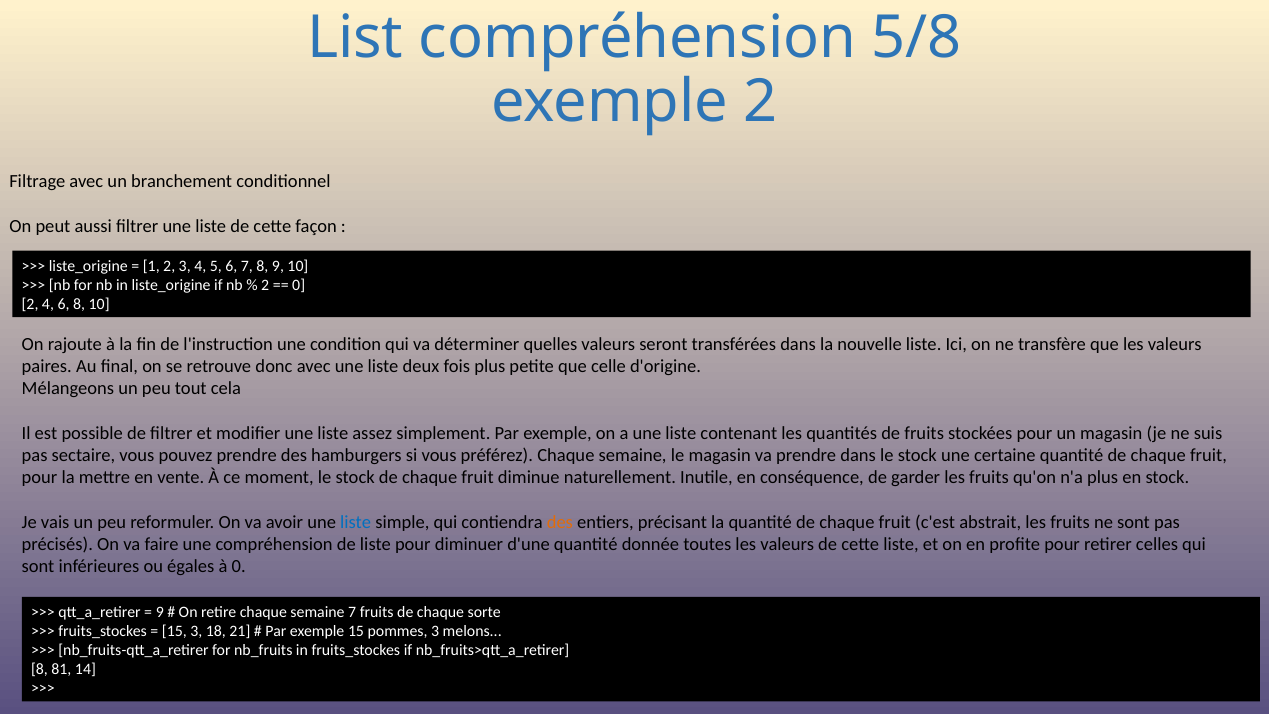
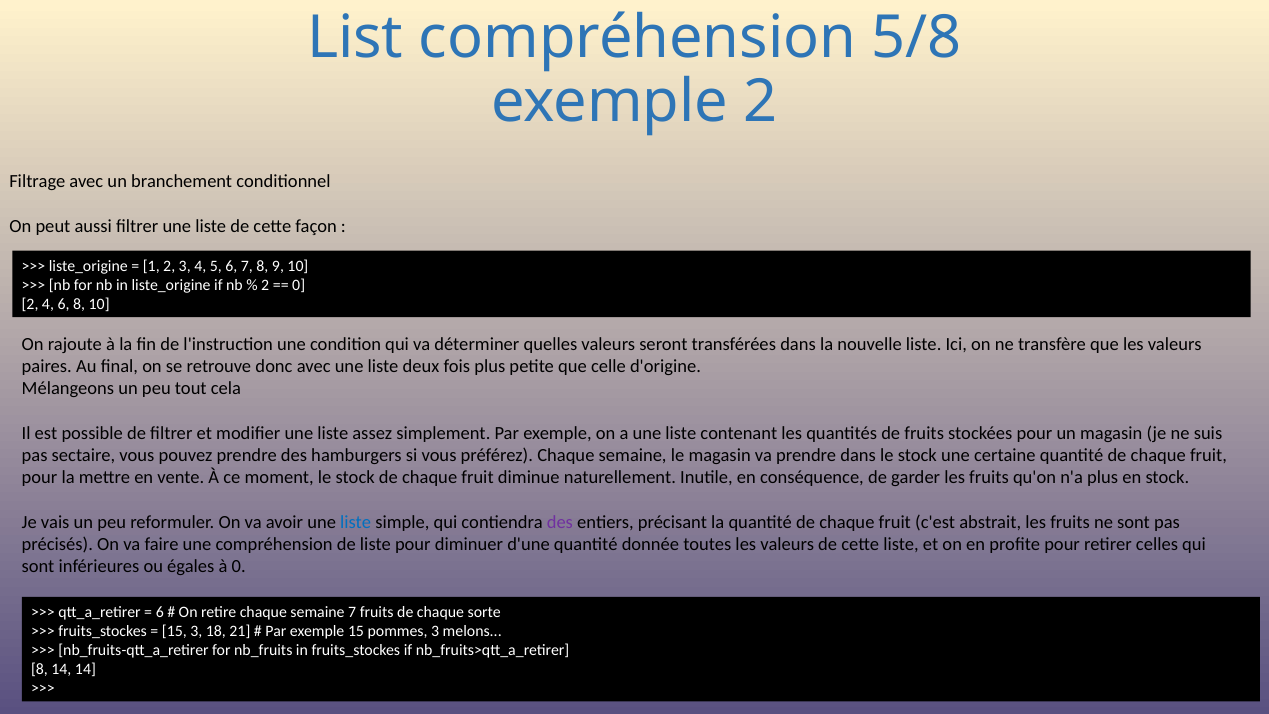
des at (560, 522) colour: orange -> purple
9 at (160, 612): 9 -> 6
8 81: 81 -> 14
